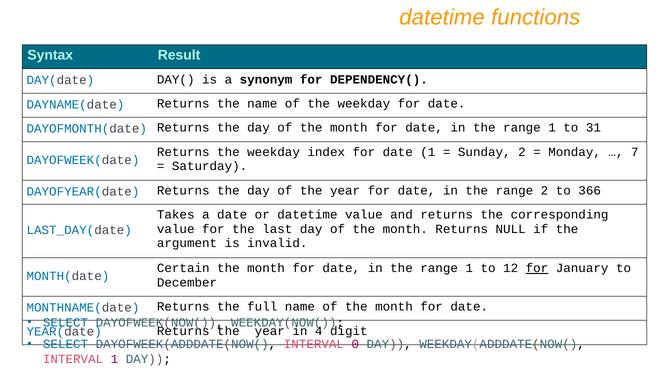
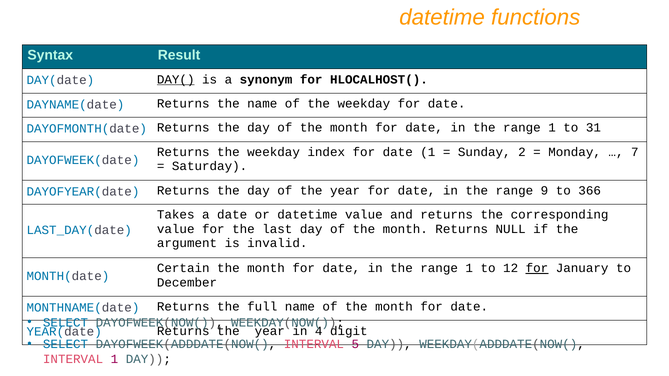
DAY( underline: none -> present
DEPENDENCY(: DEPENDENCY( -> HLOCALHOST(
range 2: 2 -> 9
0: 0 -> 5
